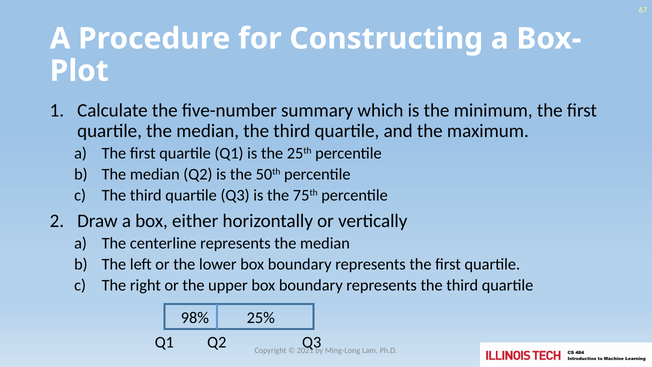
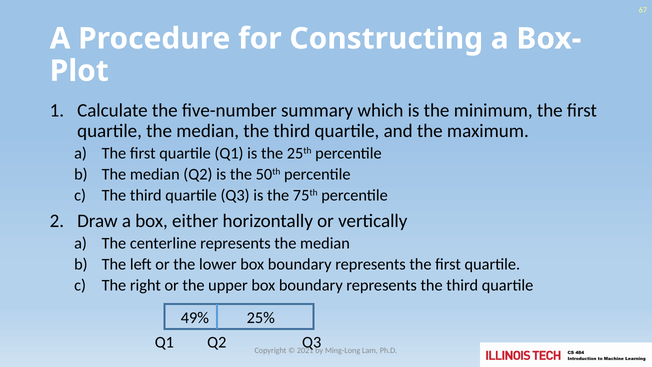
98%: 98% -> 49%
